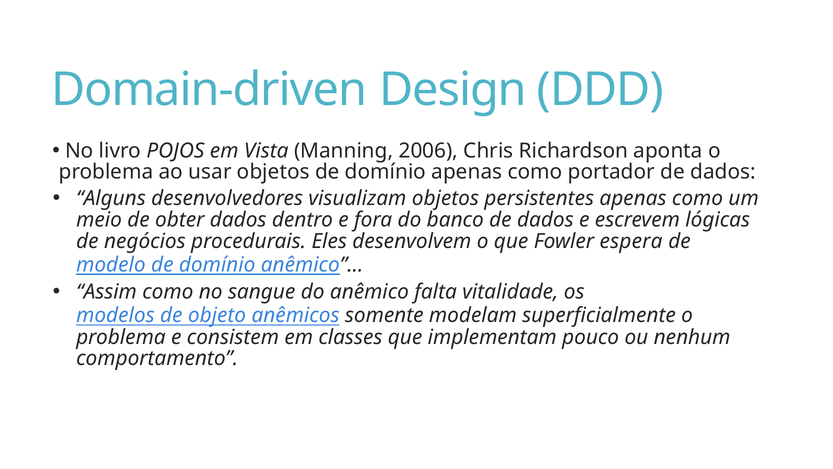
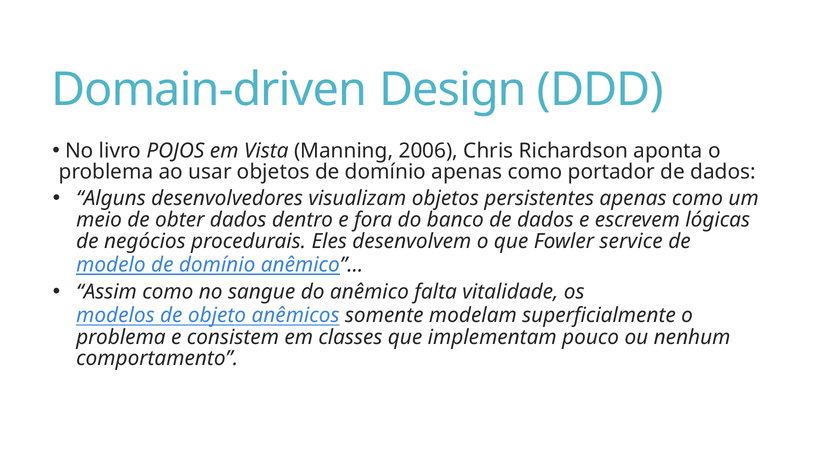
espera: espera -> service
